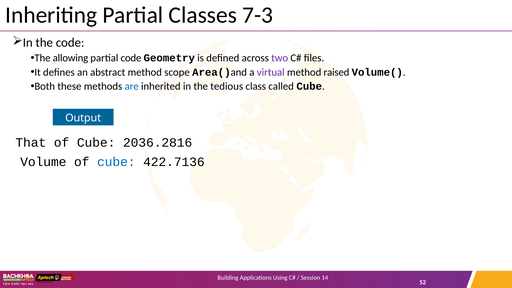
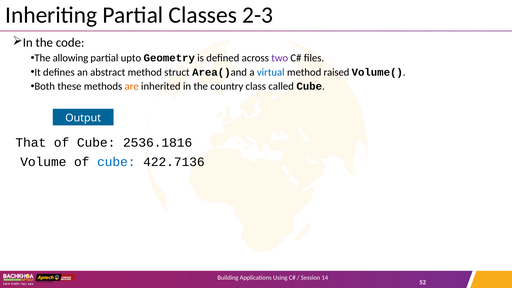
7-3: 7-3 -> 2-3
partial code: code -> upto
scope: scope -> struct
virtual colour: purple -> blue
are colour: blue -> orange
tedious: tedious -> country
2036.2816: 2036.2816 -> 2536.1816
